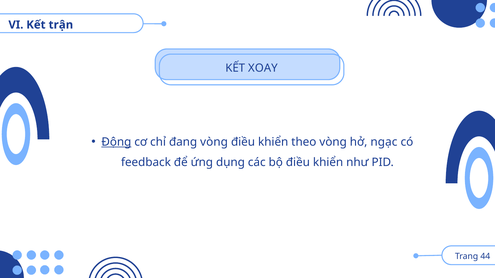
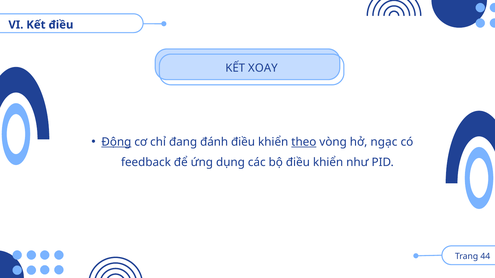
Kết trận: trận -> điều
đang vòng: vòng -> đánh
theo underline: none -> present
